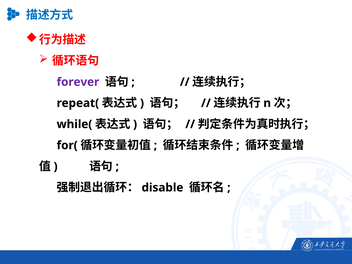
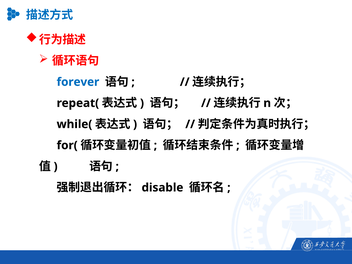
forever colour: purple -> blue
